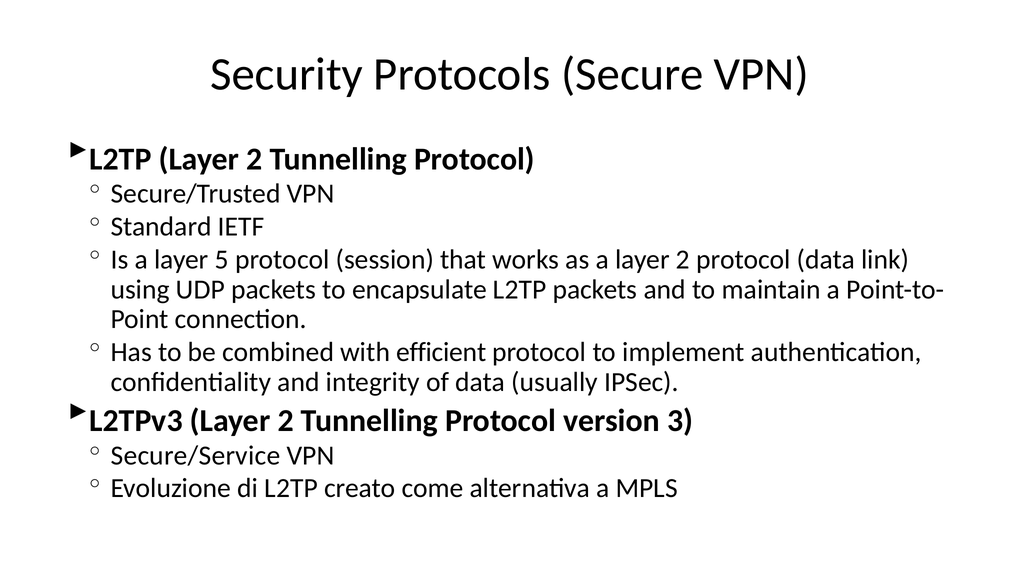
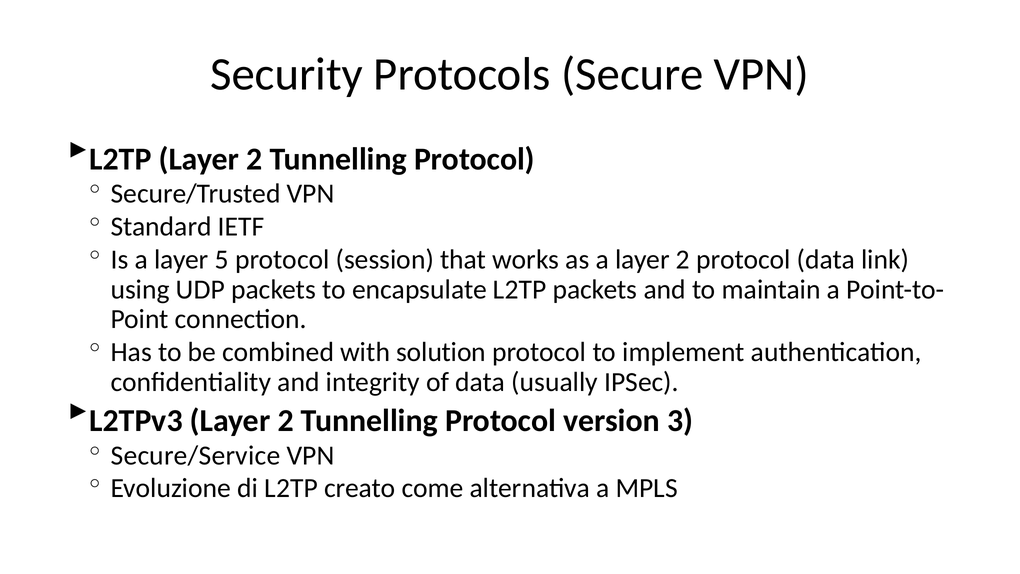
efficient: efficient -> solution
